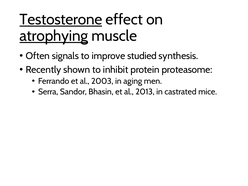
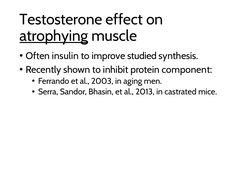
Testosterone underline: present -> none
signals: signals -> insulin
proteasome: proteasome -> component
